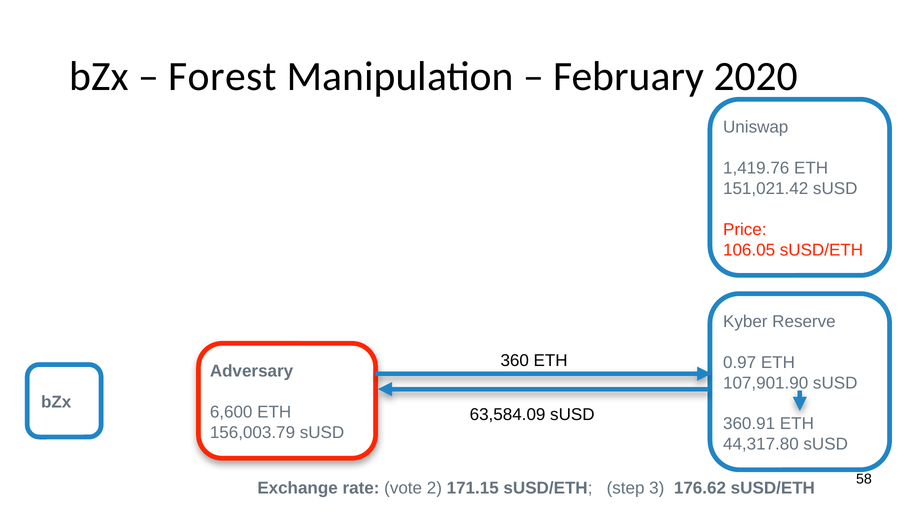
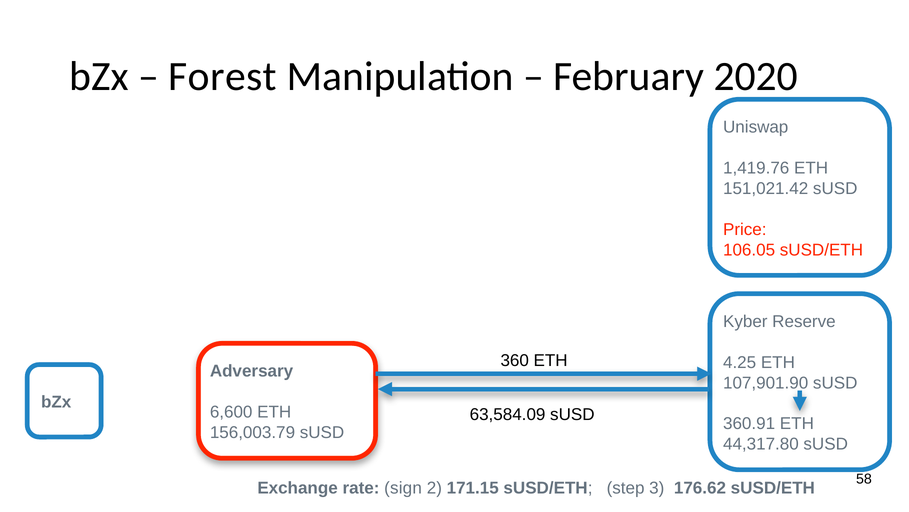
0.97: 0.97 -> 4.25
vote: vote -> sign
